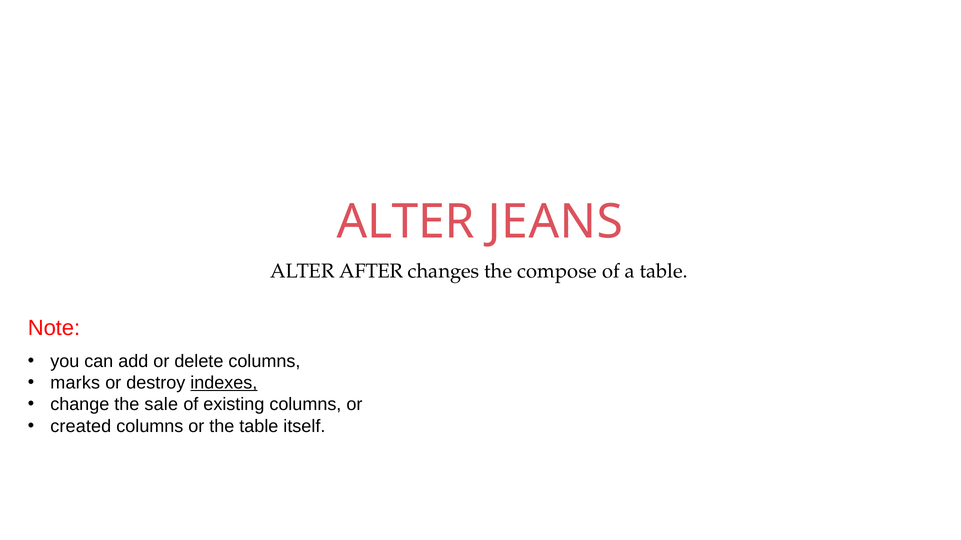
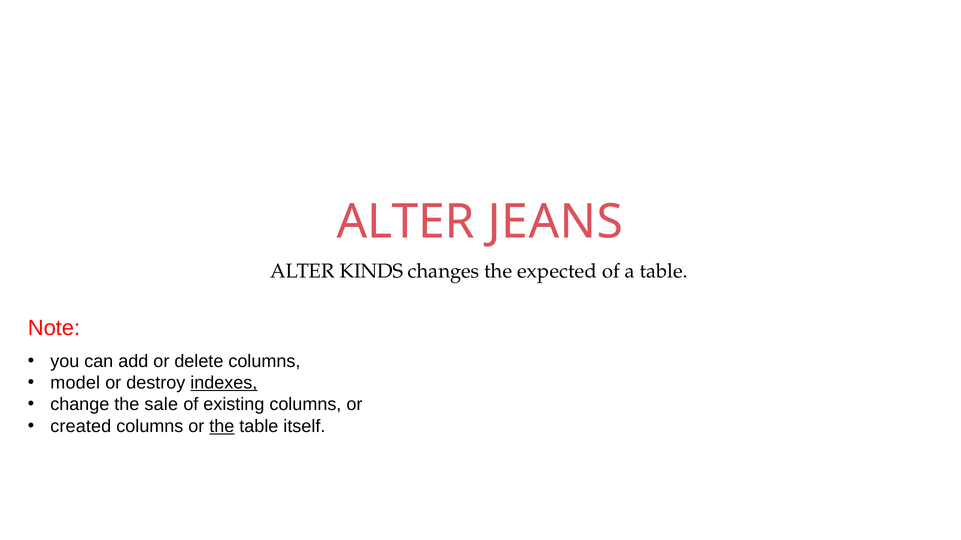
AFTER: AFTER -> KINDS
compose: compose -> expected
marks: marks -> model
the at (222, 426) underline: none -> present
